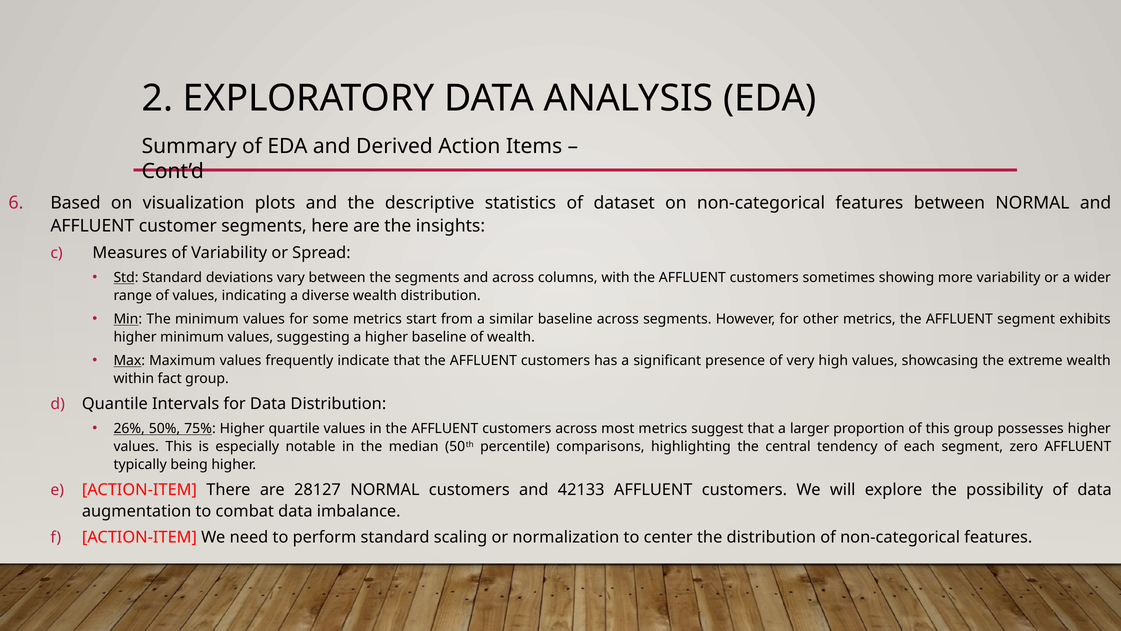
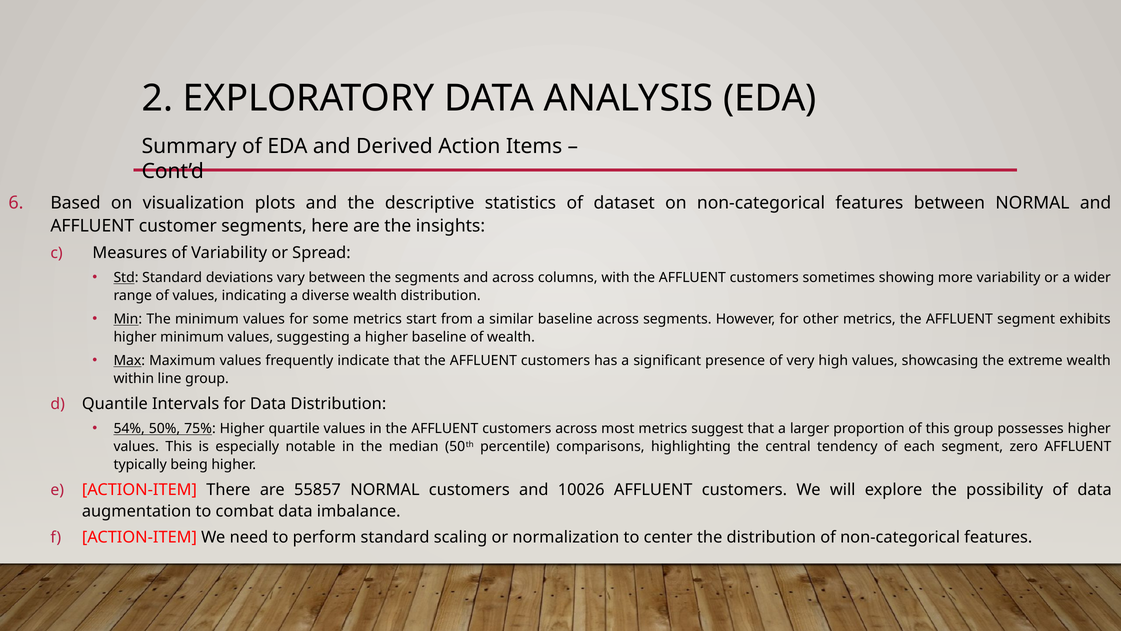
fact: fact -> line
26%: 26% -> 54%
28127: 28127 -> 55857
42133: 42133 -> 10026
